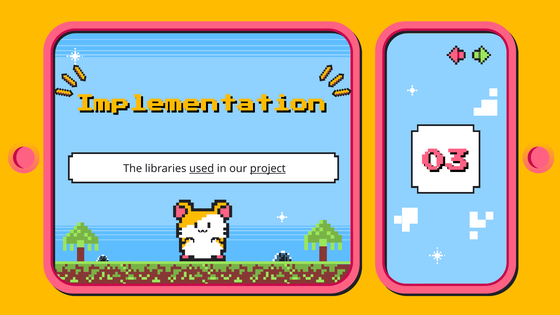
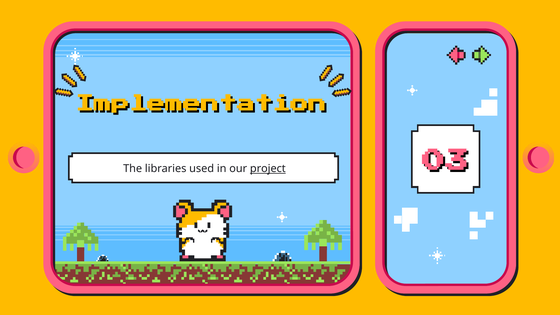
used underline: present -> none
